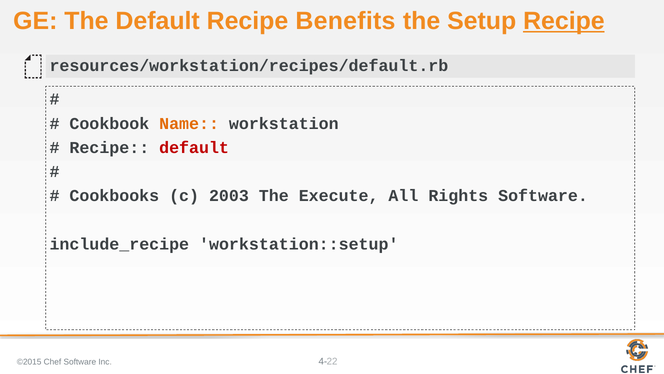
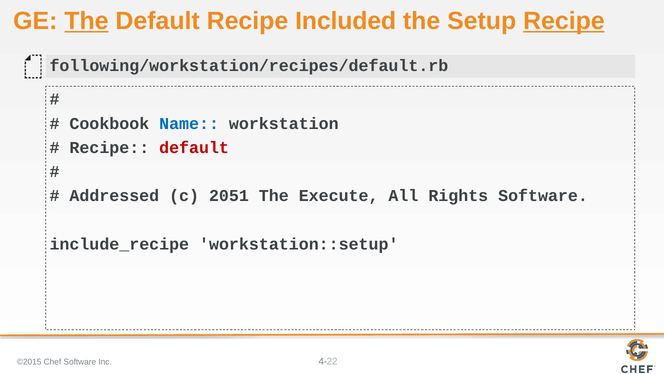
The at (86, 21) underline: none -> present
Benefits: Benefits -> Included
resources/workstation/recipes/default.rb: resources/workstation/recipes/default.rb -> following/workstation/recipes/default.rb
Name colour: orange -> blue
Cookbooks: Cookbooks -> Addressed
2003: 2003 -> 2051
